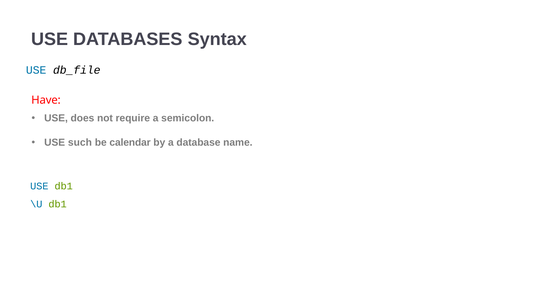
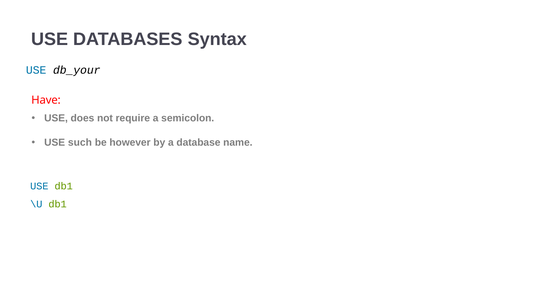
db_file: db_file -> db_your
calendar: calendar -> however
